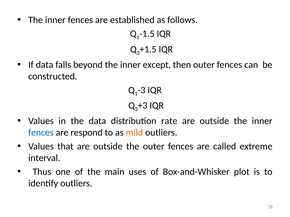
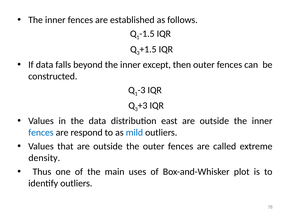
rate: rate -> east
mild colour: orange -> blue
interval: interval -> density
